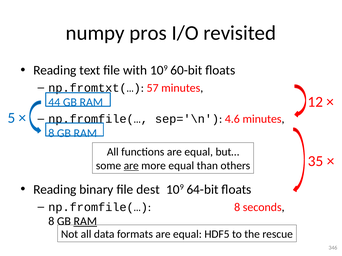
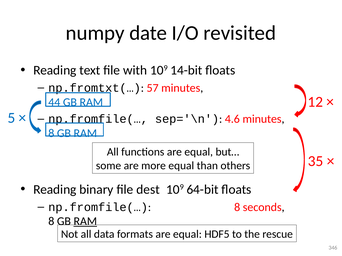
pros: pros -> date
60-bit: 60-bit -> 14-bit
are at (131, 166) underline: present -> none
